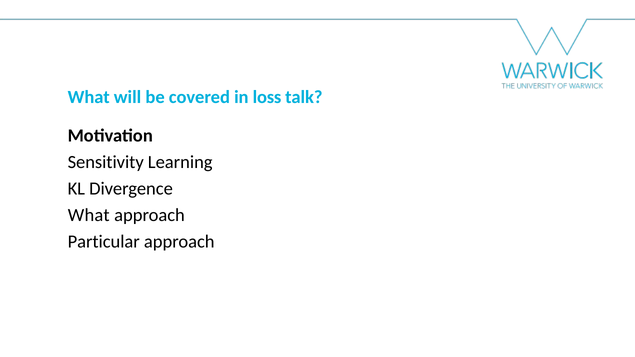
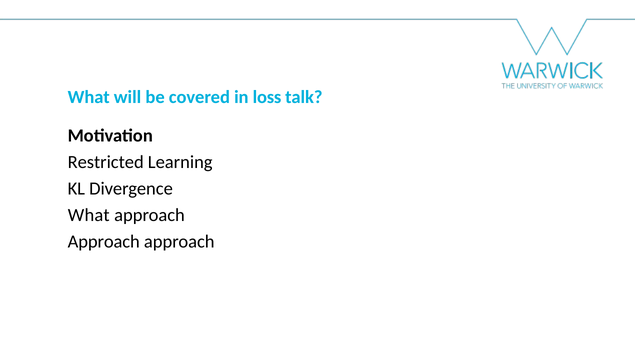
Sensitivity: Sensitivity -> Restricted
Particular at (104, 242): Particular -> Approach
